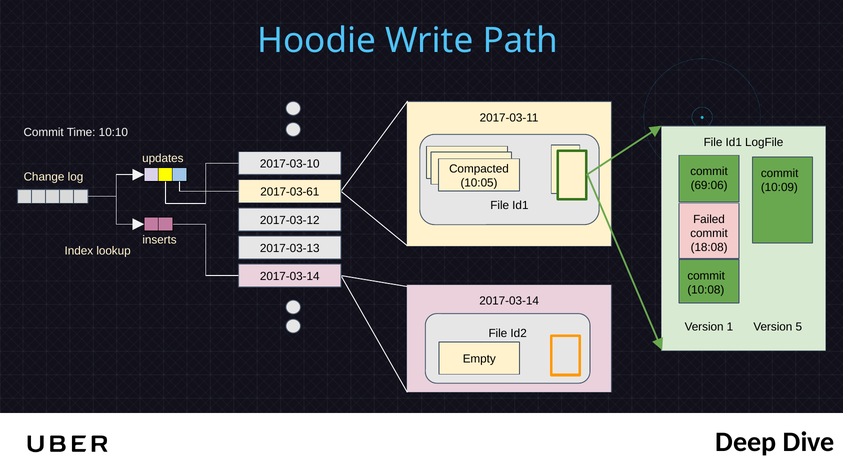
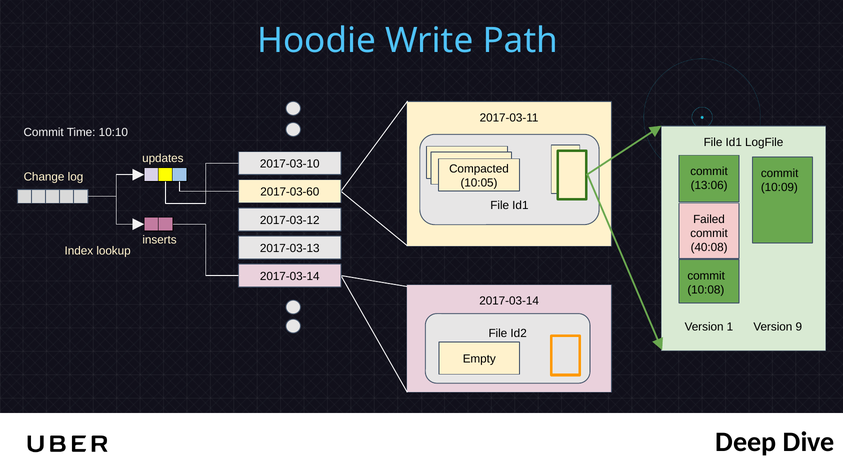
69:06: 69:06 -> 13:06
2017-03-61: 2017-03-61 -> 2017-03-60
18:08: 18:08 -> 40:08
5: 5 -> 9
